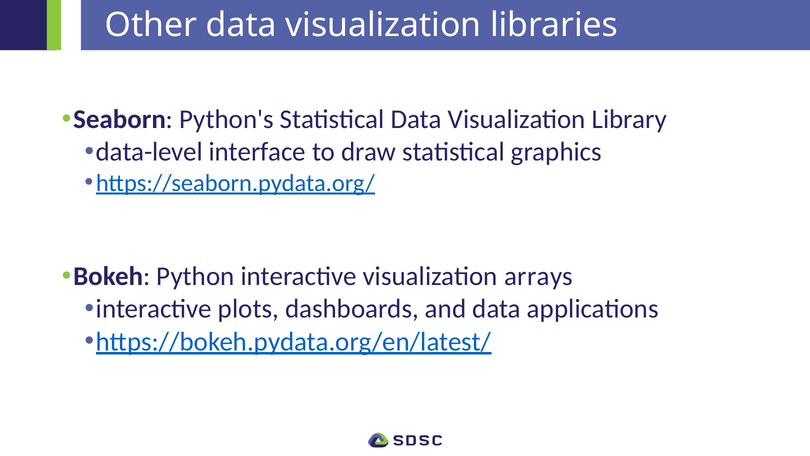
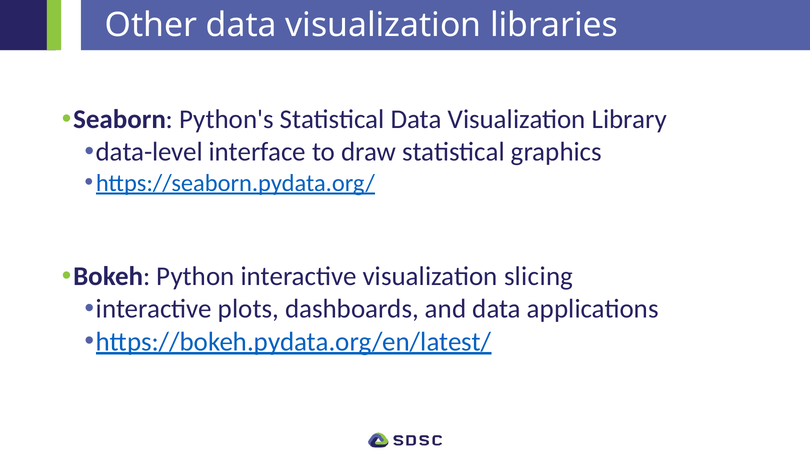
arrays: arrays -> slicing
